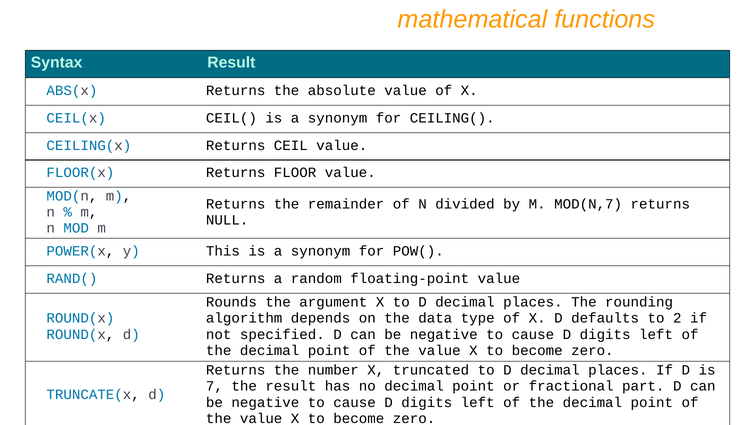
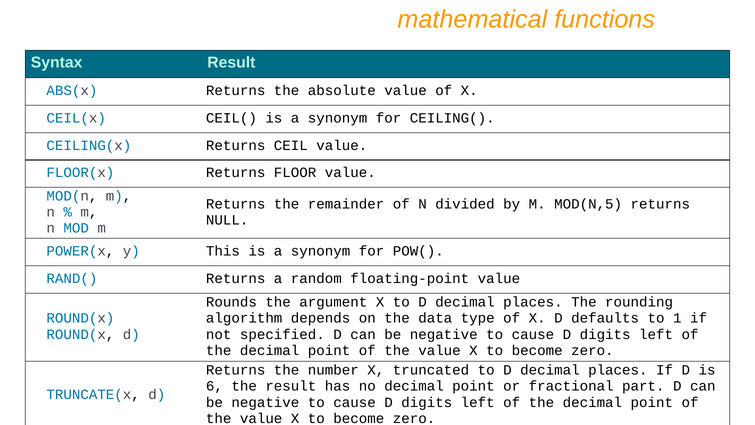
MOD(N,7: MOD(N,7 -> MOD(N,5
2: 2 -> 1
7: 7 -> 6
